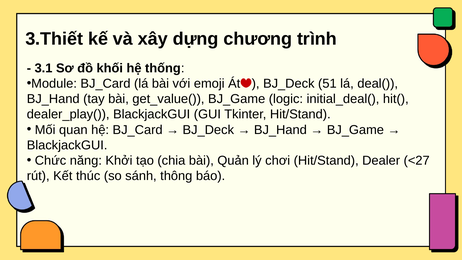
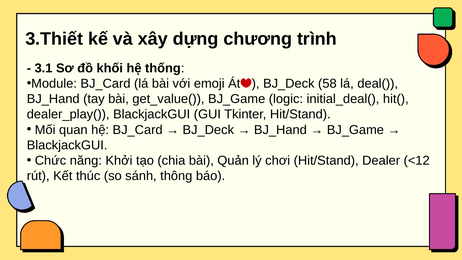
51: 51 -> 58
<27: <27 -> <12
